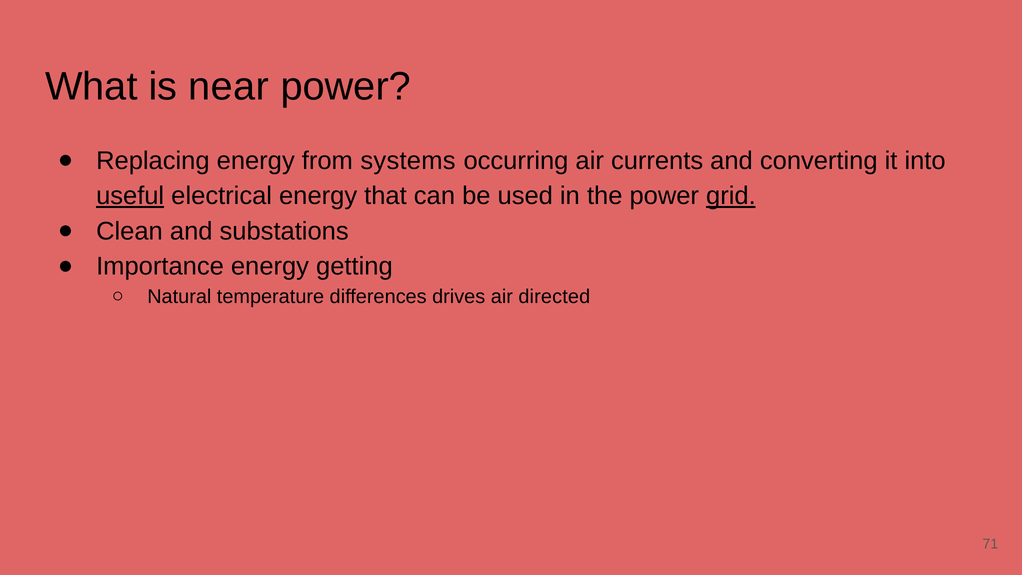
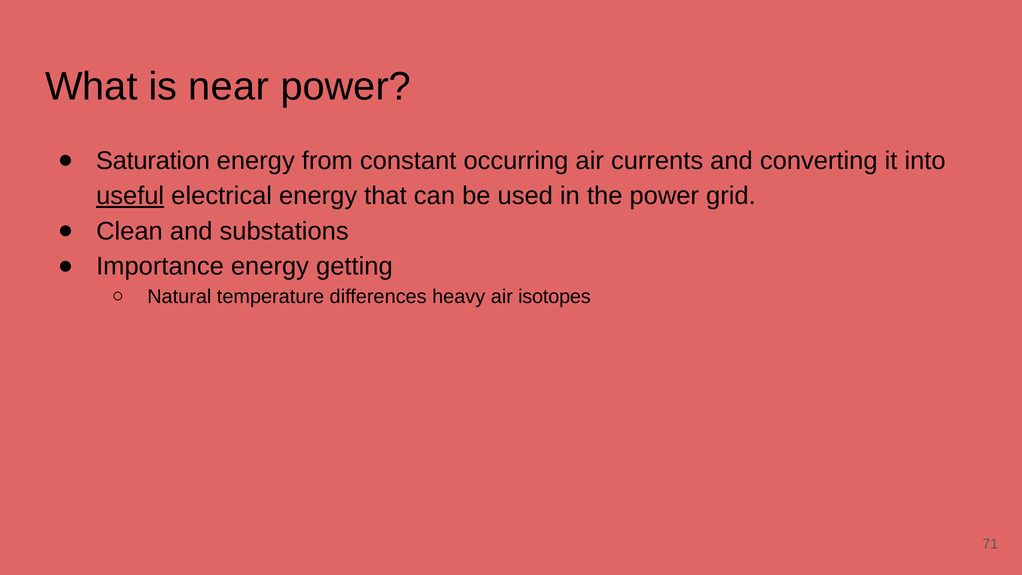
Replacing: Replacing -> Saturation
systems: systems -> constant
grid underline: present -> none
drives: drives -> heavy
directed: directed -> isotopes
